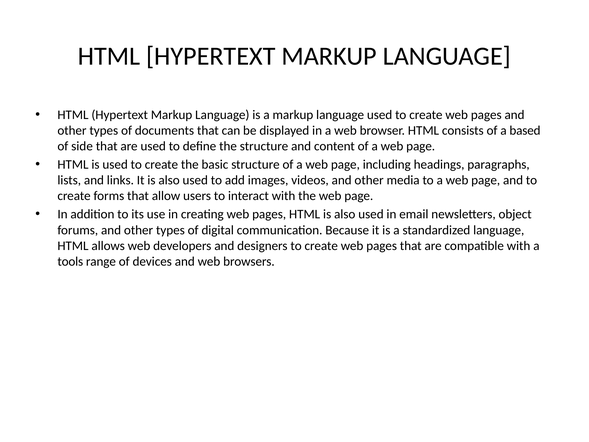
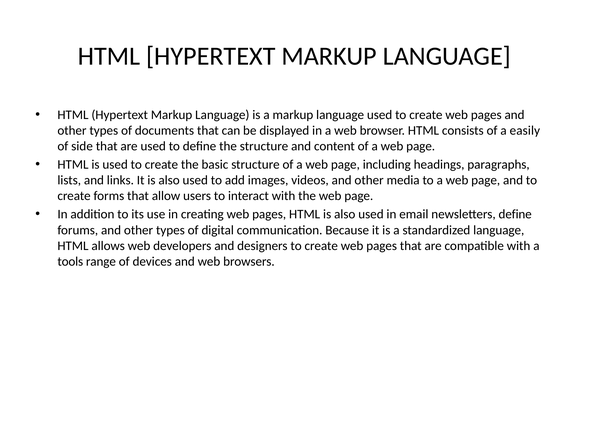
based: based -> easily
newsletters object: object -> define
